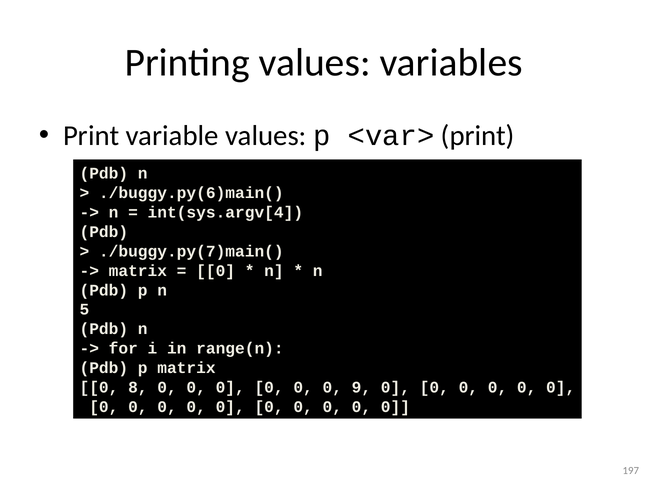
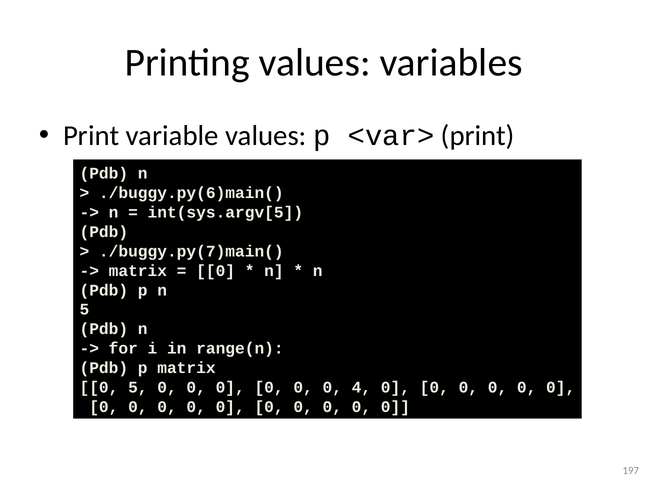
int(sys.argv[4: int(sys.argv[4 -> int(sys.argv[5
0 8: 8 -> 5
9: 9 -> 4
